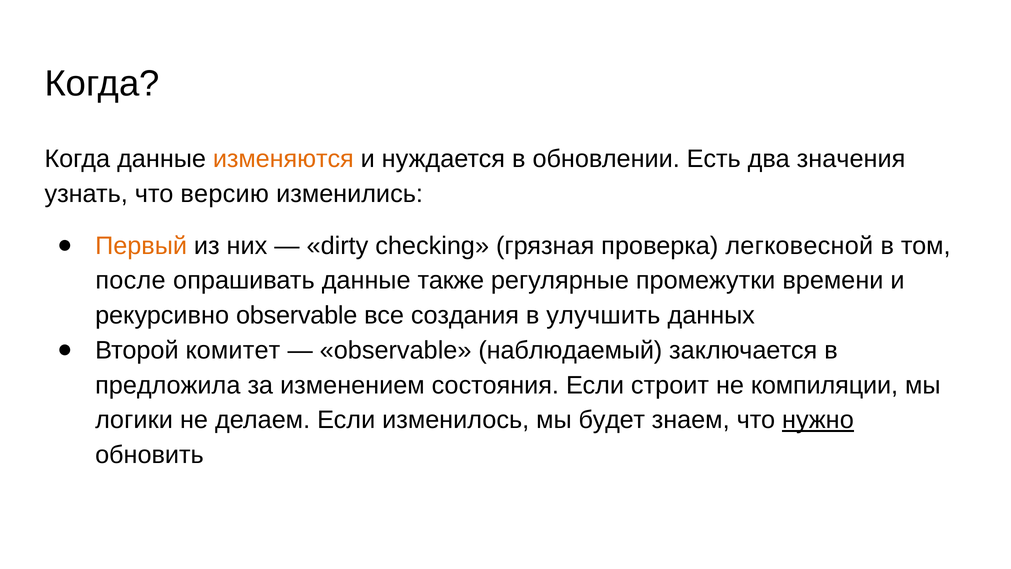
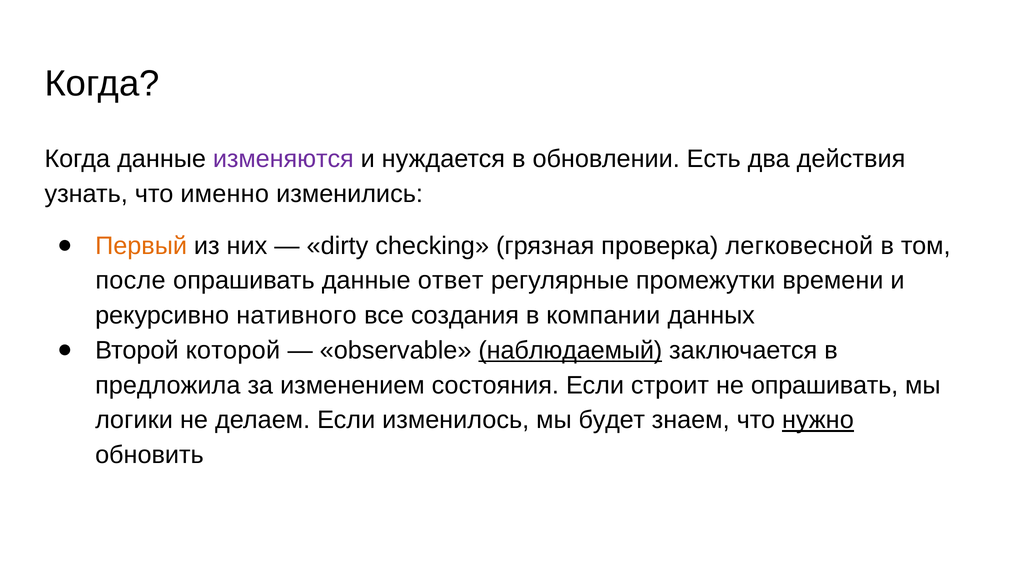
изменяются colour: orange -> purple
значения: значения -> действия
версию: версию -> именно
также: также -> ответ
рекурсивно observable: observable -> нативного
улучшить: улучшить -> компании
комитет: комитет -> которой
наблюдаемый underline: none -> present
не компиляции: компиляции -> опрашивать
